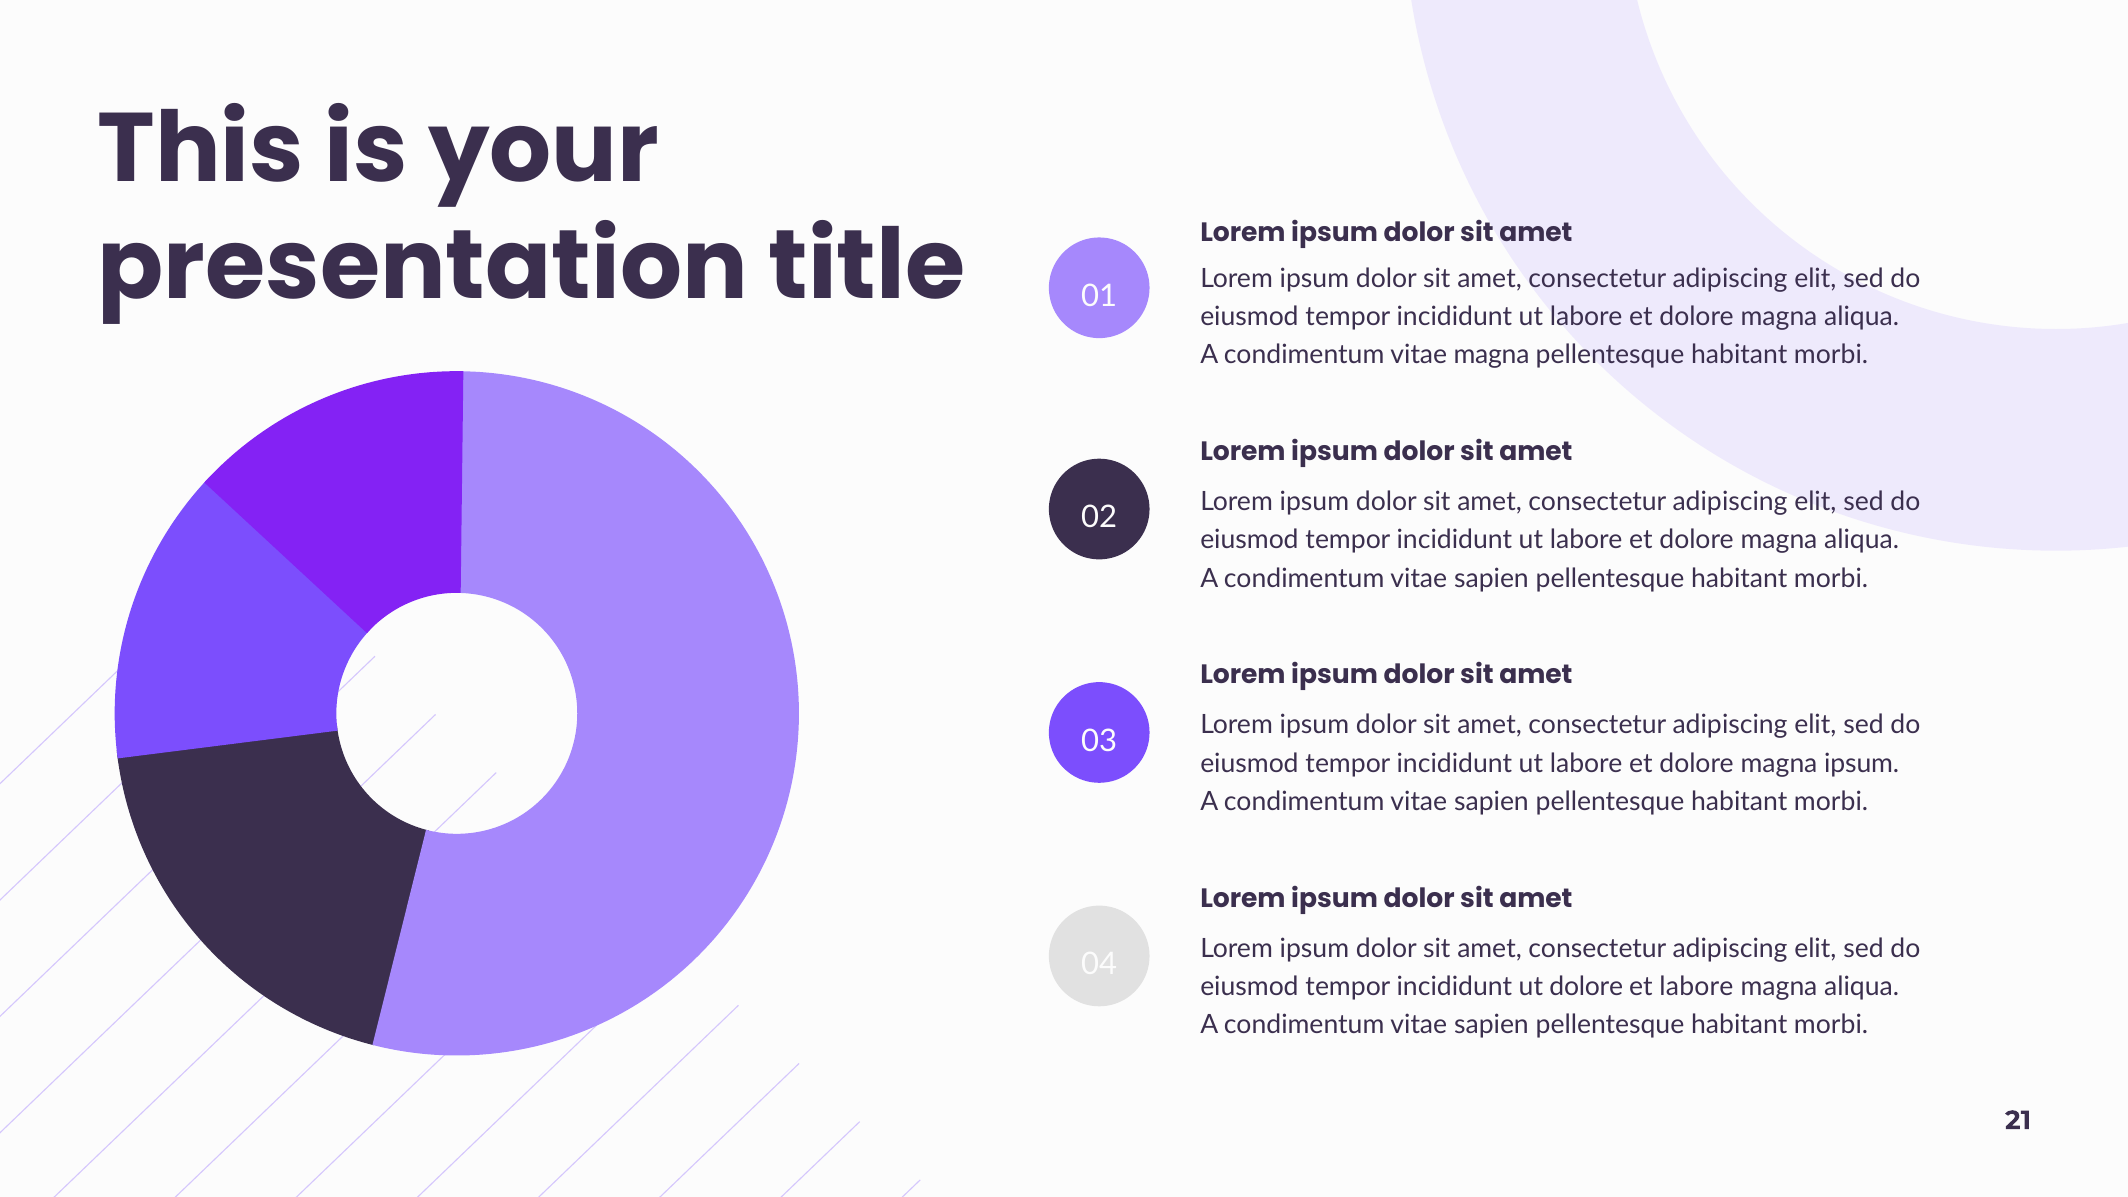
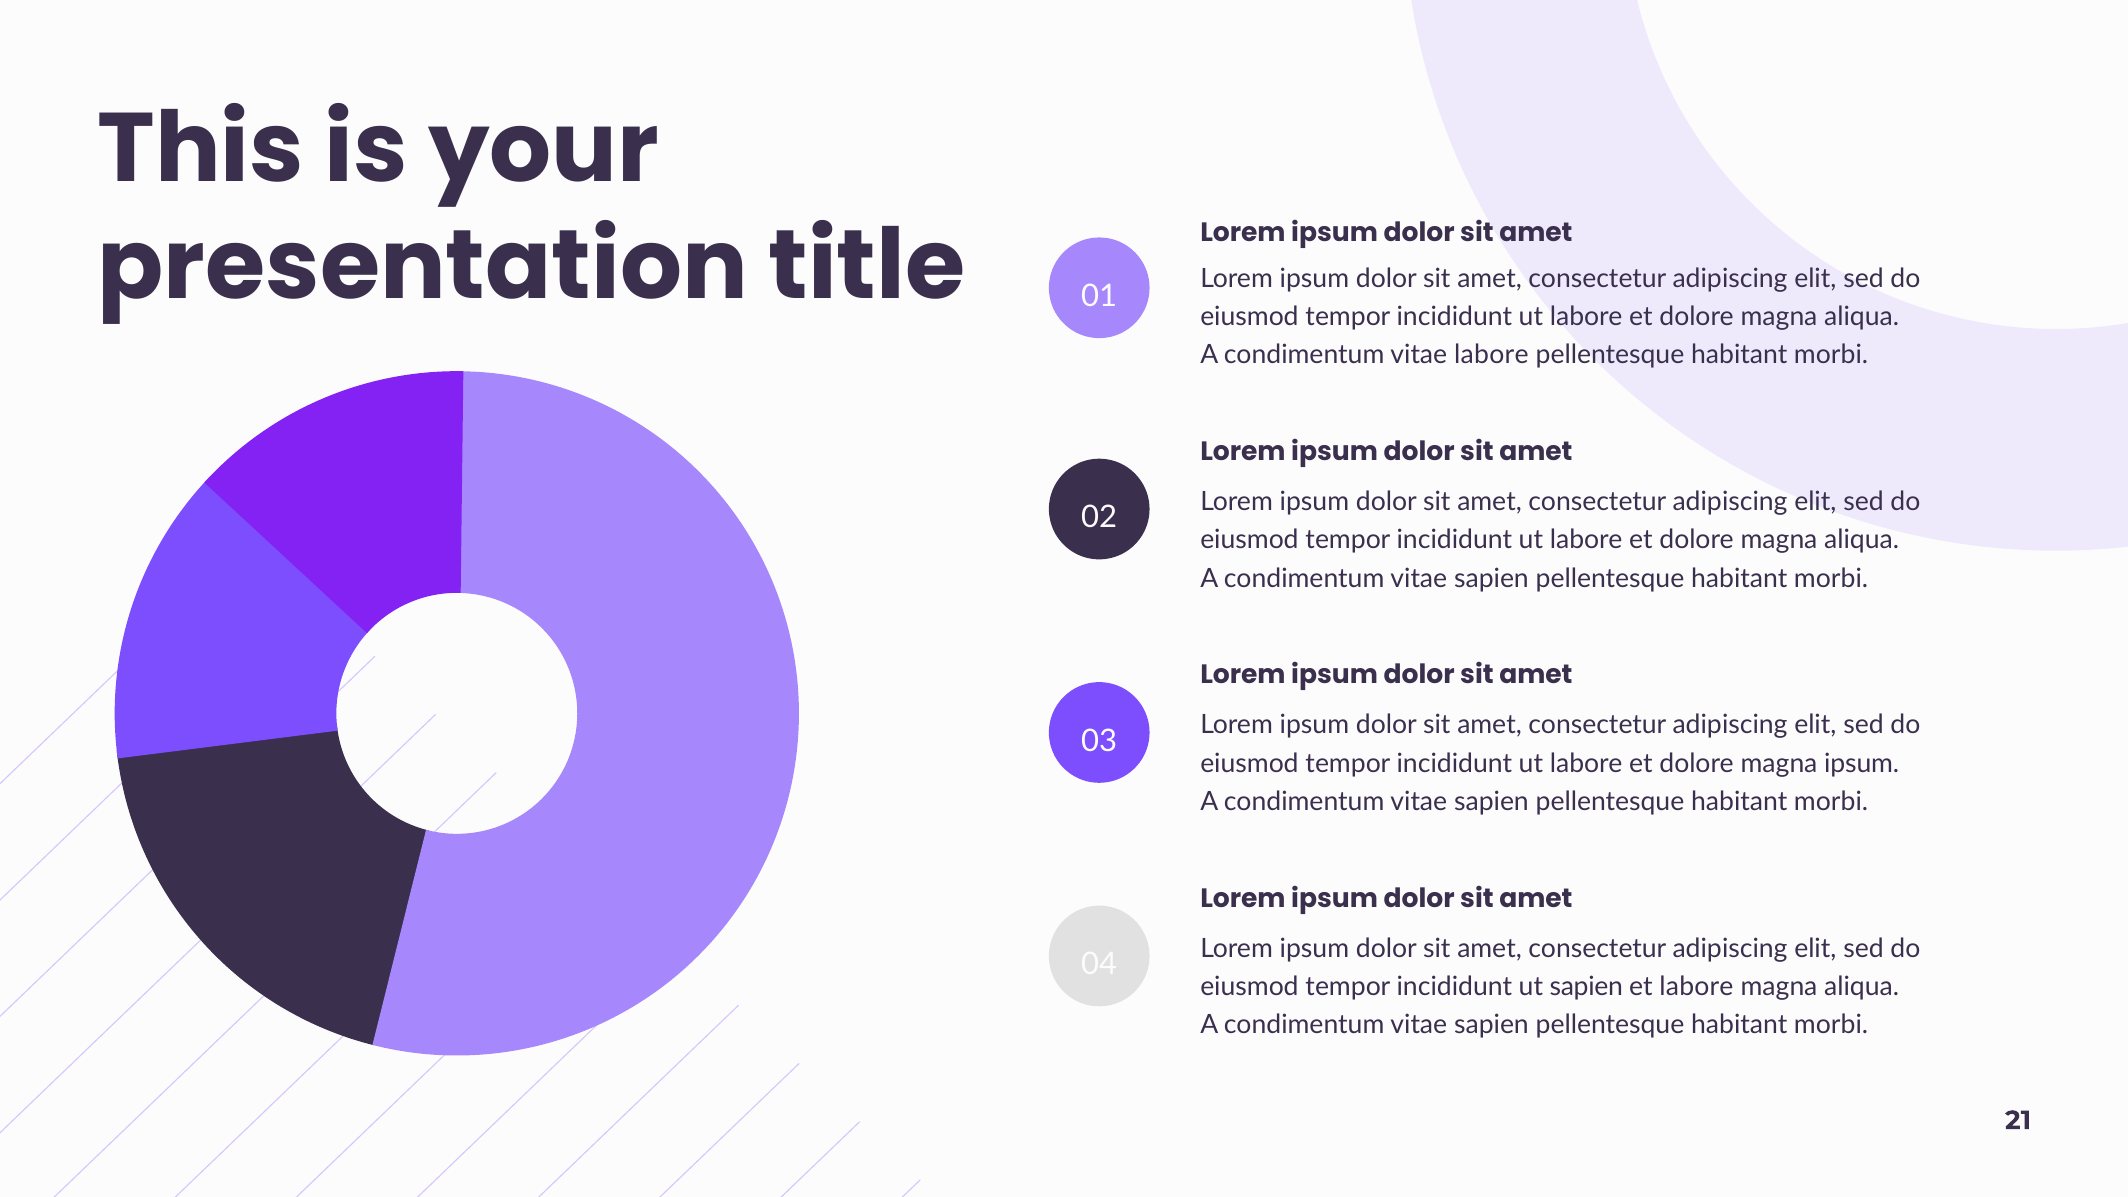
vitae magna: magna -> labore
ut dolore: dolore -> sapien
